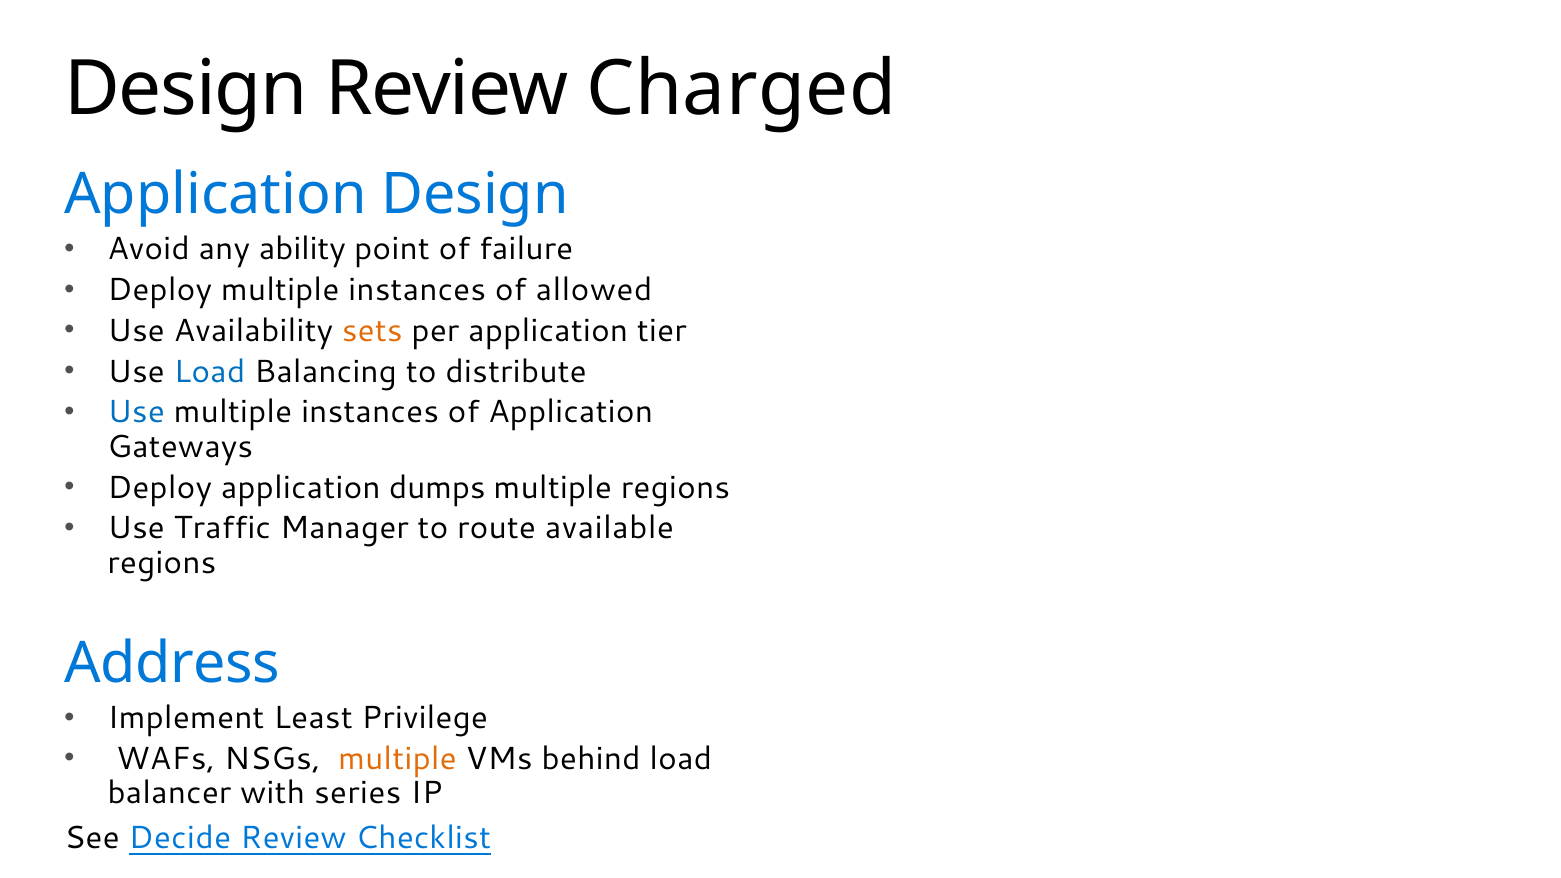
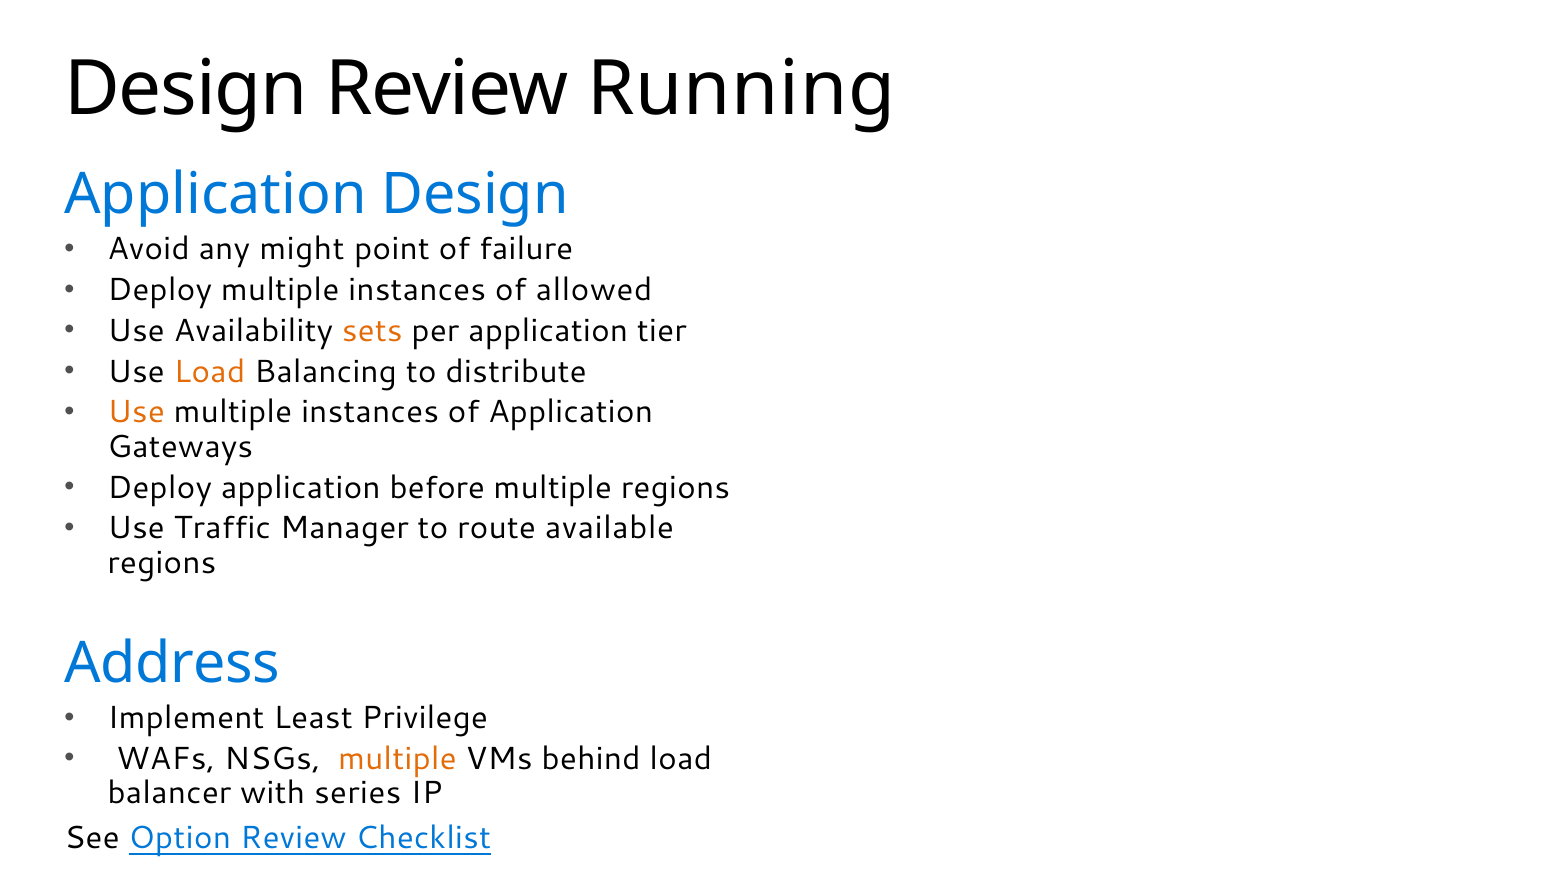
Charged: Charged -> Running
ability: ability -> might
Load at (210, 372) colour: blue -> orange
Use at (136, 412) colour: blue -> orange
dumps: dumps -> before
Decide: Decide -> Option
